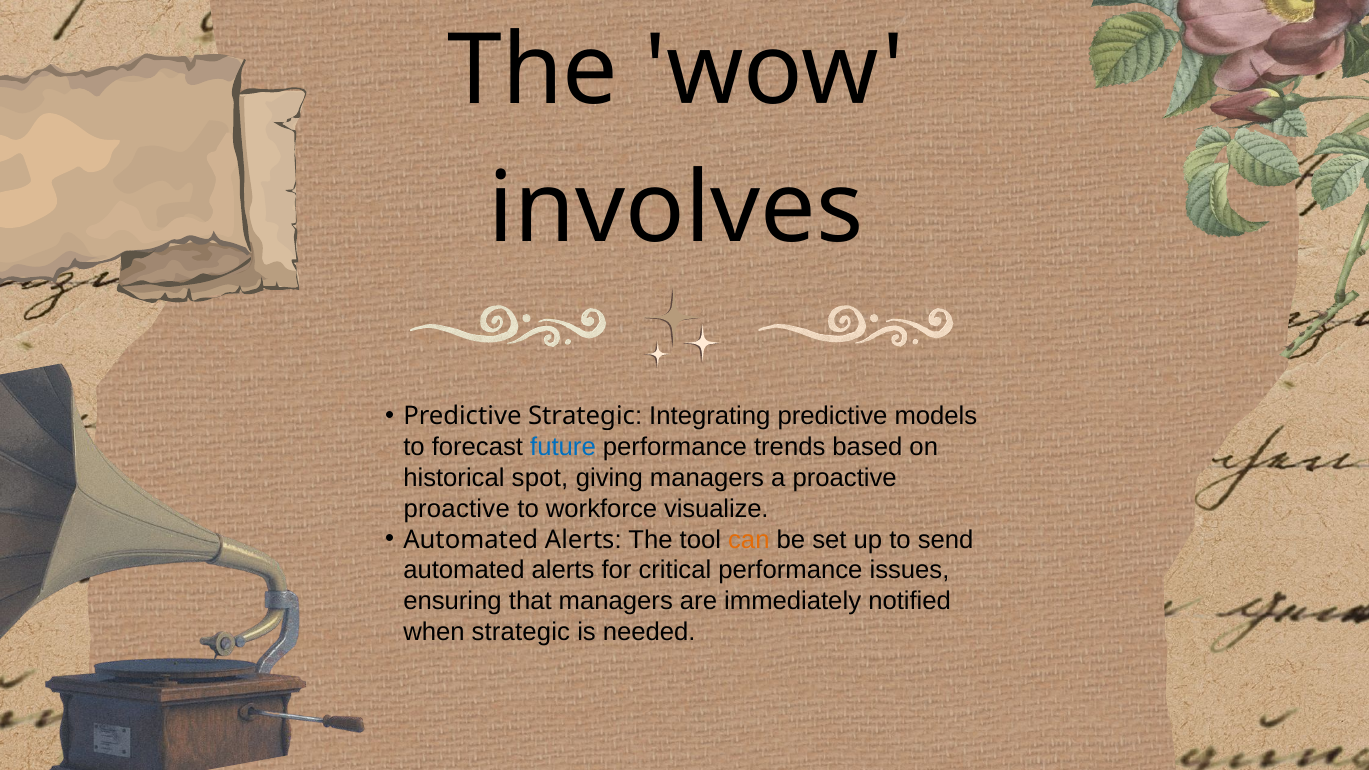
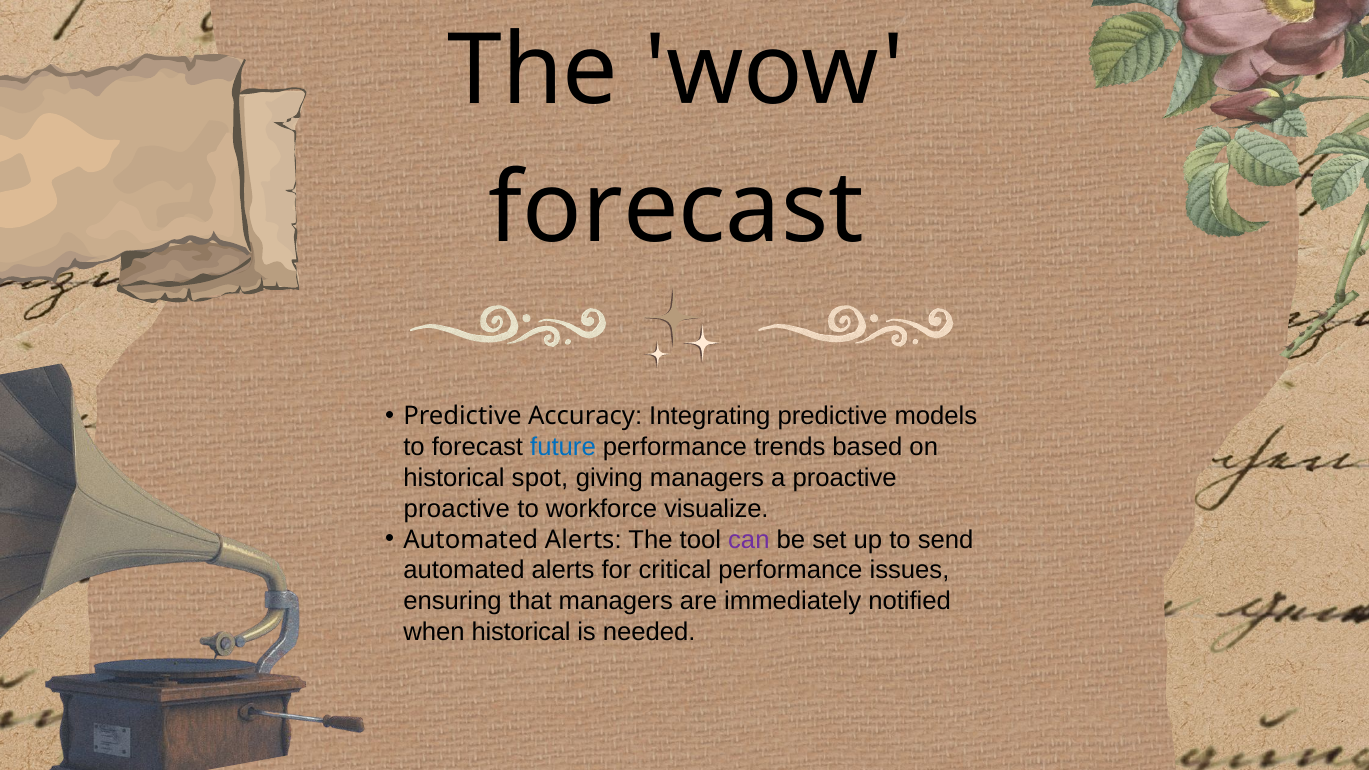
involves at (676, 209): involves -> forecast
Predictive Strategic: Strategic -> Accuracy
can colour: orange -> purple
when strategic: strategic -> historical
